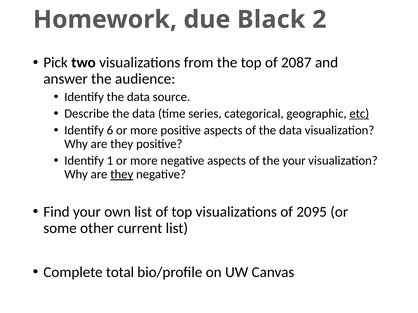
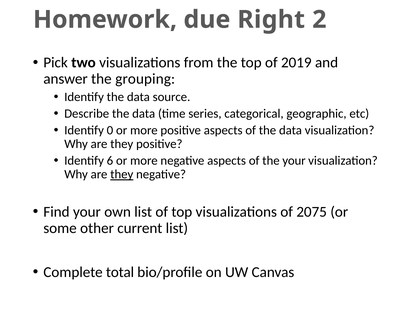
Black: Black -> Right
2087: 2087 -> 2019
audience: audience -> grouping
etc underline: present -> none
6: 6 -> 0
1: 1 -> 6
2095: 2095 -> 2075
